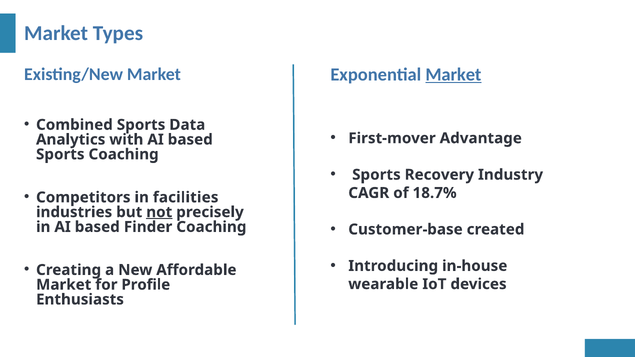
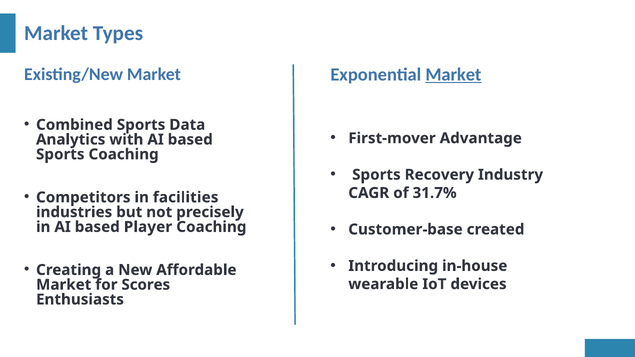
18.7%: 18.7% -> 31.7%
not underline: present -> none
Finder: Finder -> Player
Profile: Profile -> Scores
